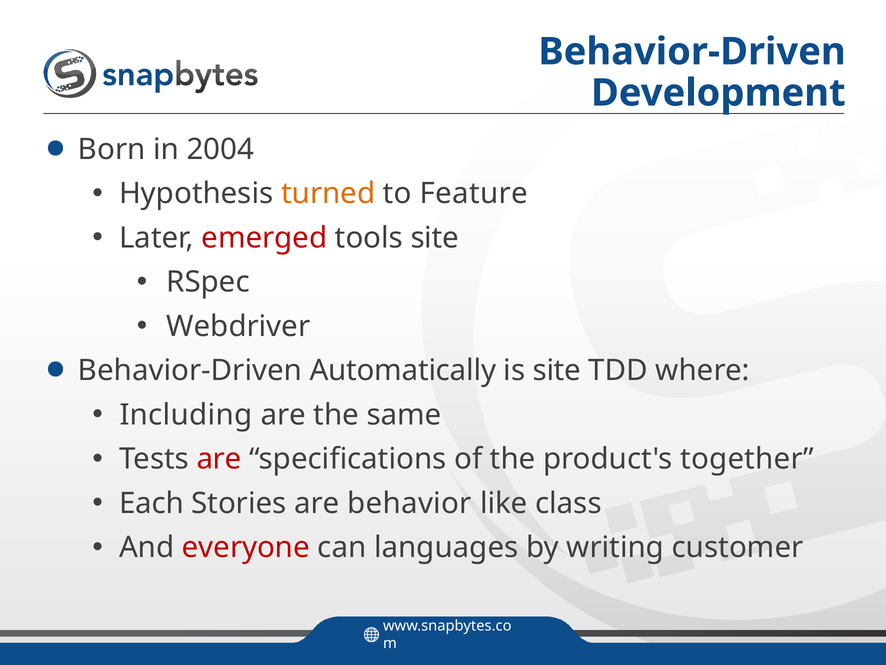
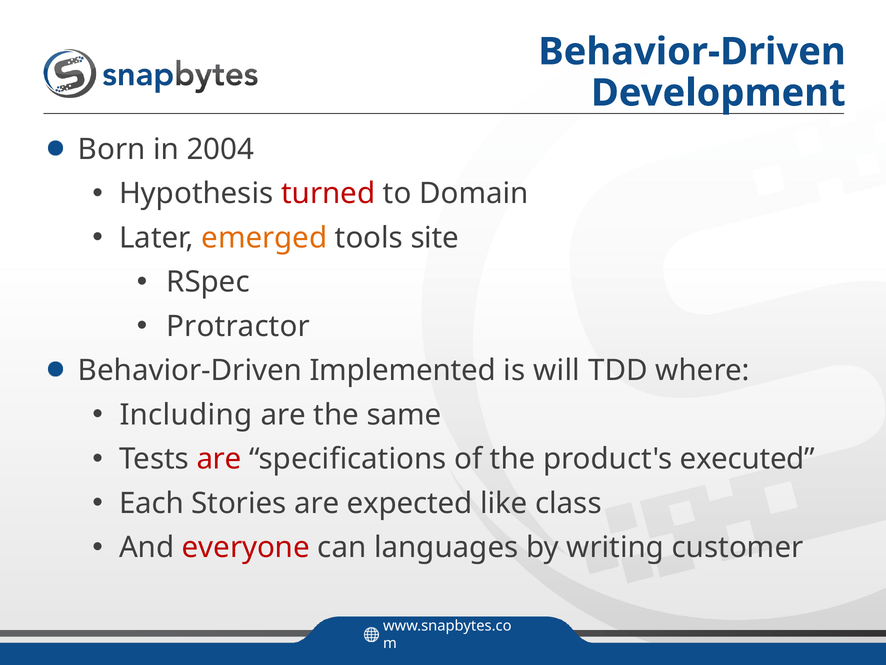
turned colour: orange -> red
Feature: Feature -> Domain
emerged colour: red -> orange
Webdriver: Webdriver -> Protractor
Automatically: Automatically -> Implemented
is site: site -> will
together: together -> executed
behavior: behavior -> expected
